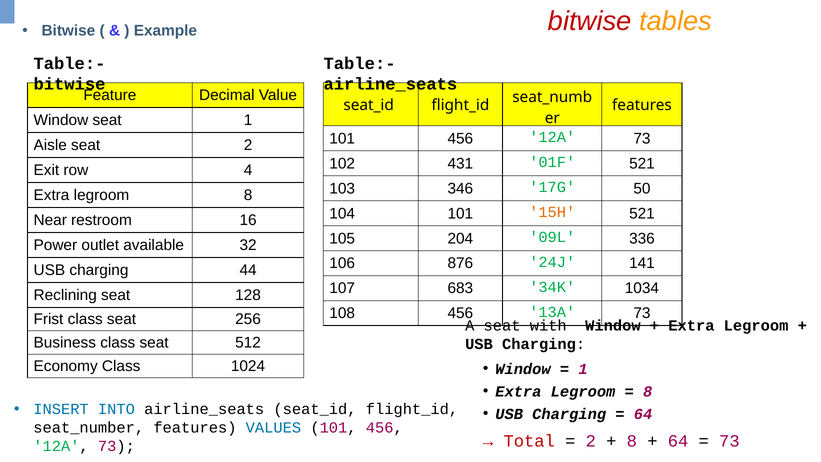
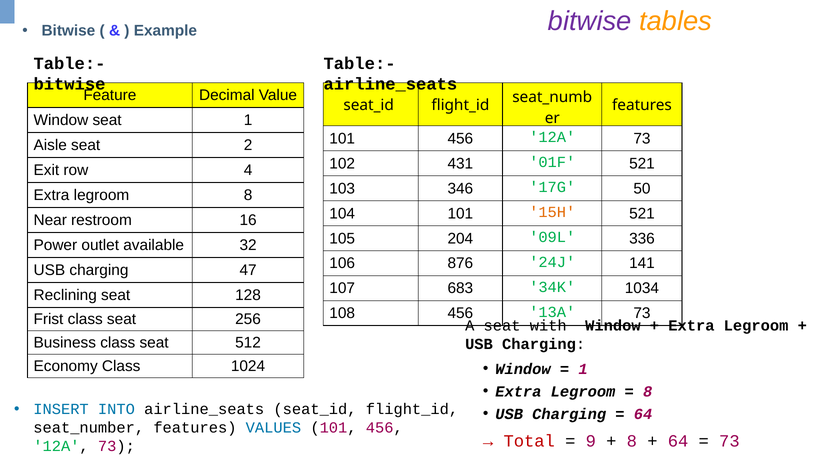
bitwise at (590, 21) colour: red -> purple
44: 44 -> 47
2 at (591, 441): 2 -> 9
